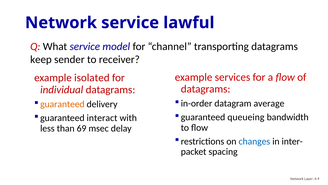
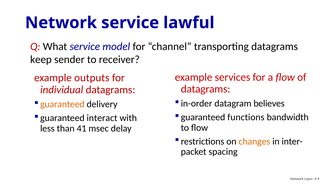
isolated: isolated -> outputs
average: average -> believes
queueing: queueing -> functions
69: 69 -> 41
changes colour: blue -> orange
